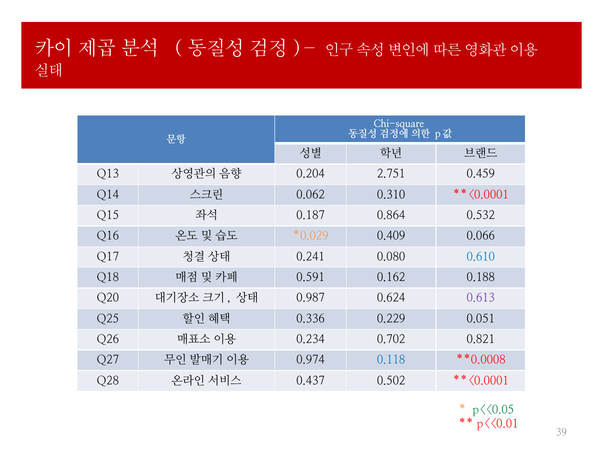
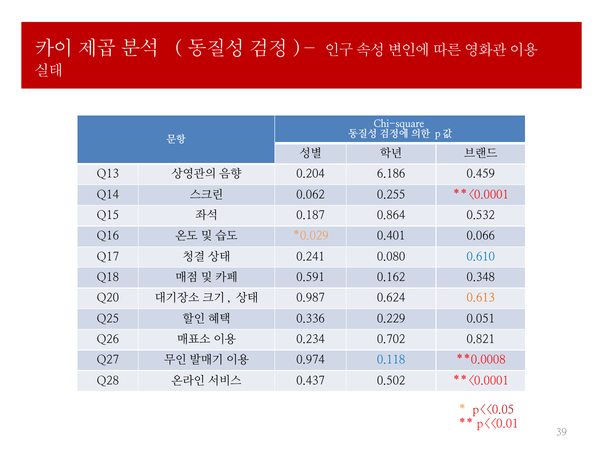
2.751: 2.751 -> 6.186
0.310: 0.310 -> 0.255
0.409: 0.409 -> 0.401
0.188: 0.188 -> 0.348
0.613 colour: purple -> orange
p<<0.05 colour: green -> red
